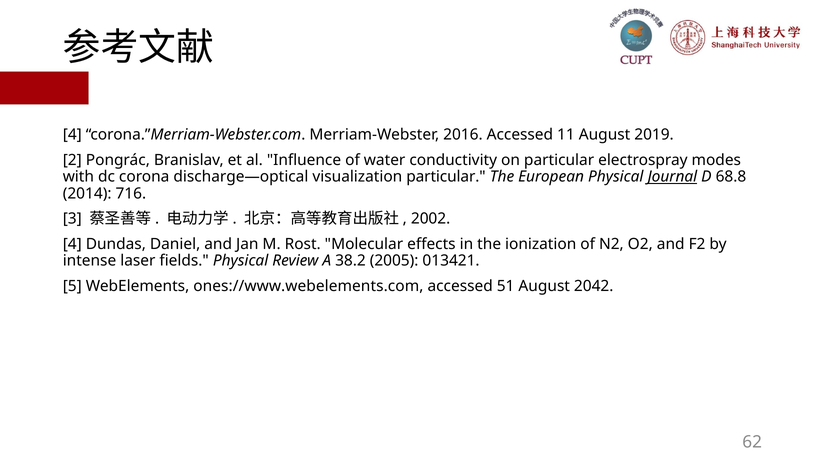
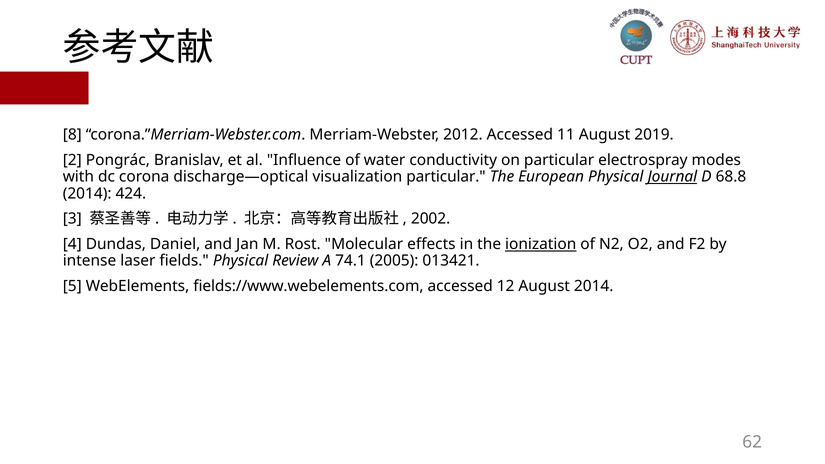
4 at (72, 135): 4 -> 8
2016: 2016 -> 2012
716: 716 -> 424
ionization underline: none -> present
38.2: 38.2 -> 74.1
ones://www.webelements.com: ones://www.webelements.com -> fields://www.webelements.com
51: 51 -> 12
August 2042: 2042 -> 2014
